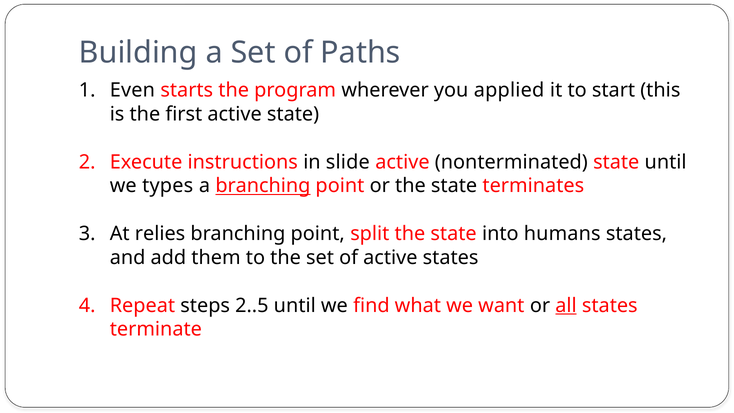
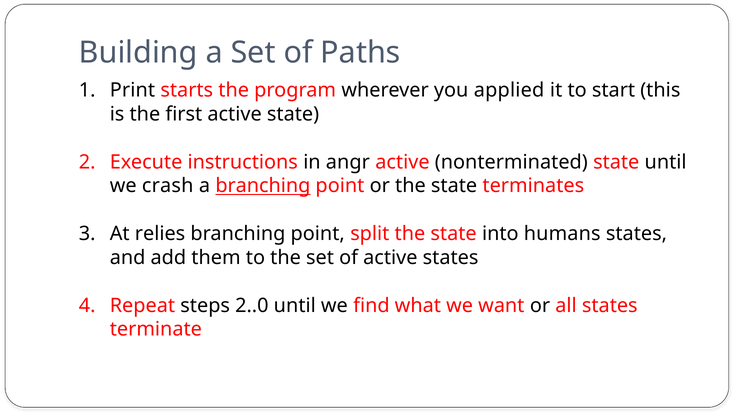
Even: Even -> Print
slide: slide -> angr
types: types -> crash
2..5: 2..5 -> 2..0
all underline: present -> none
